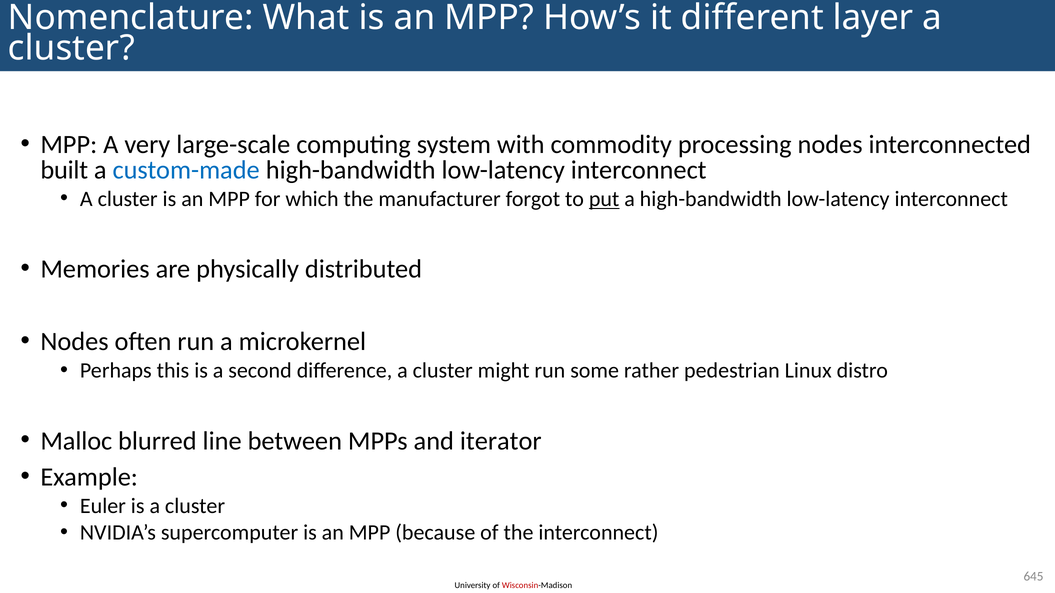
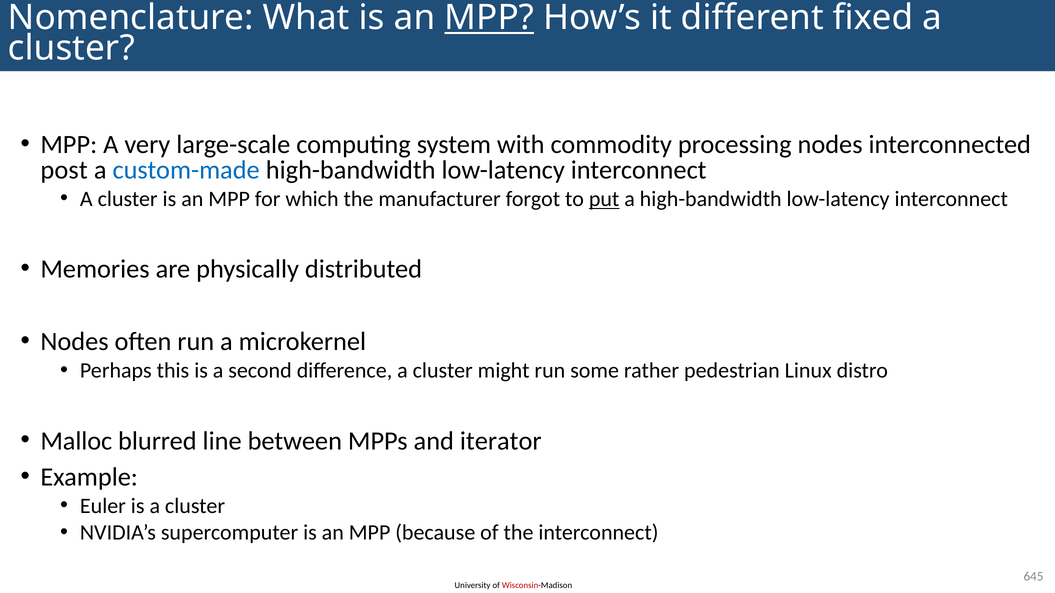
MPP at (489, 18) underline: none -> present
layer: layer -> fixed
built: built -> post
